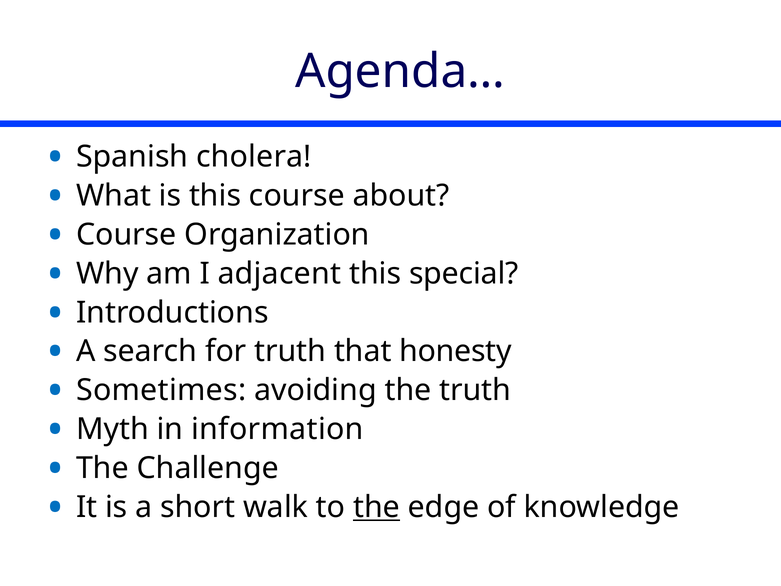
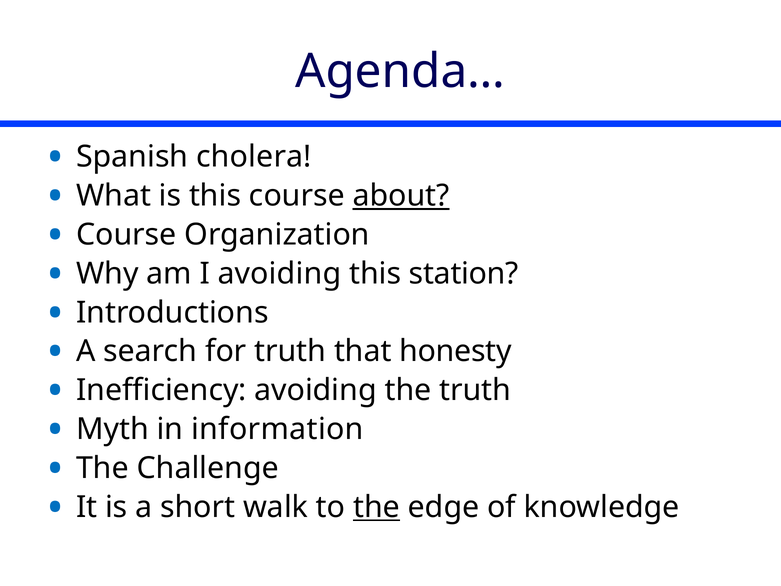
about underline: none -> present
I adjacent: adjacent -> avoiding
special: special -> station
Sometimes: Sometimes -> Inefficiency
